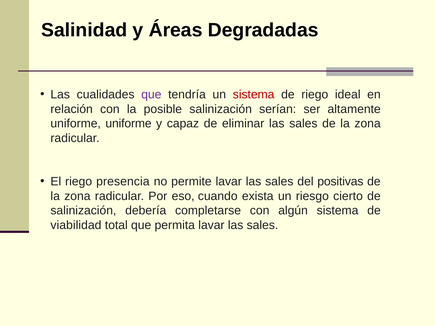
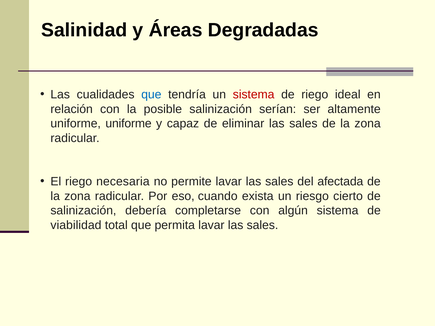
que at (151, 95) colour: purple -> blue
presencia: presencia -> necesaria
positivas: positivas -> afectada
